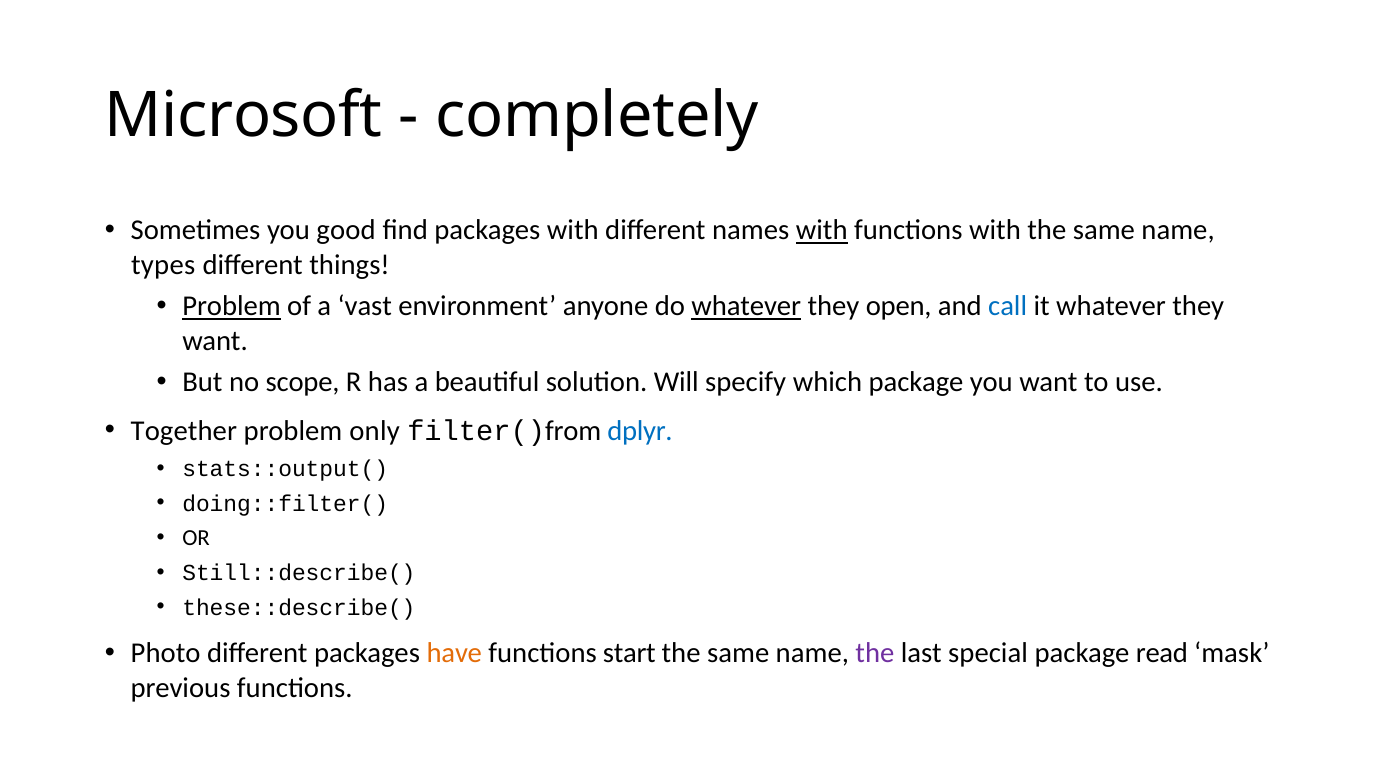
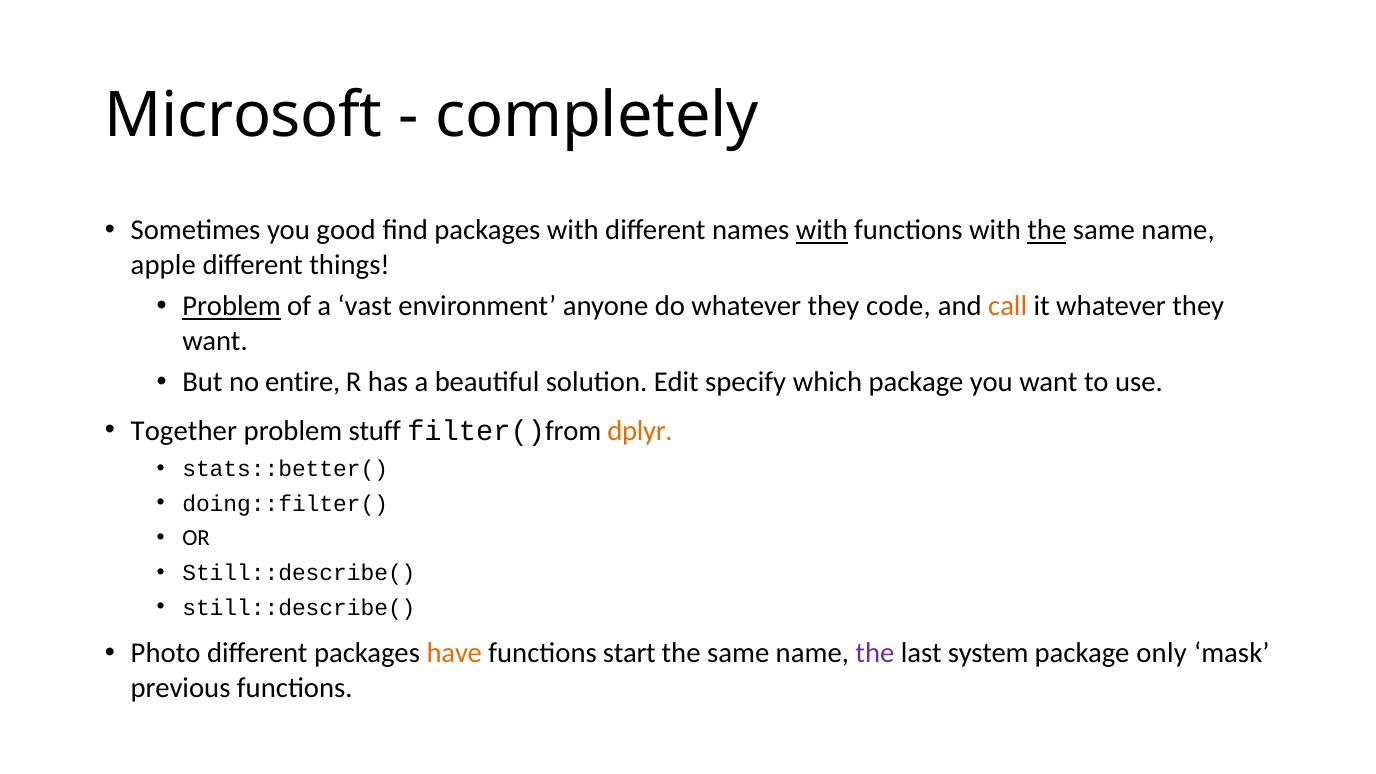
the at (1047, 230) underline: none -> present
types: types -> apple
whatever at (746, 306) underline: present -> none
open: open -> code
call colour: blue -> orange
scope: scope -> entire
Will: Will -> Edit
only: only -> stuff
dplyr colour: blue -> orange
stats::output(: stats::output( -> stats::better(
these::describe( at (299, 607): these::describe( -> still::describe(
special: special -> system
read: read -> only
